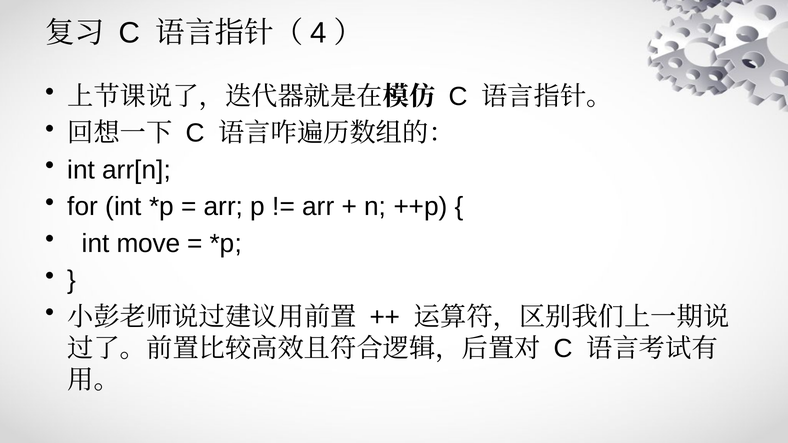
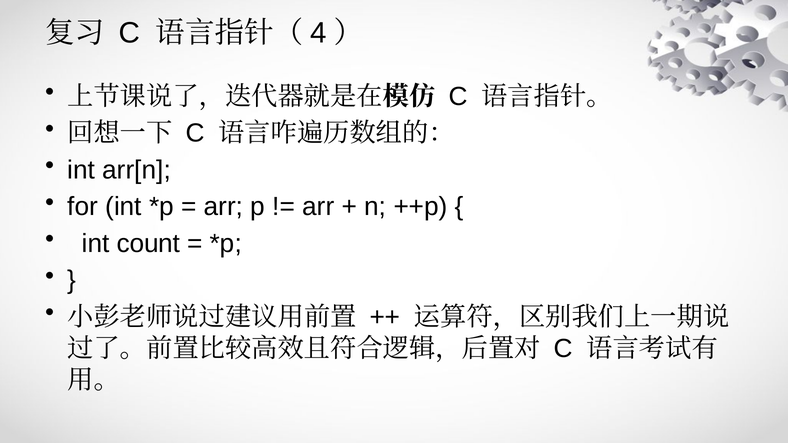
move: move -> count
